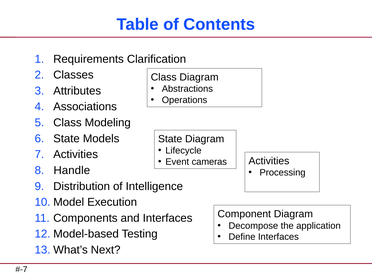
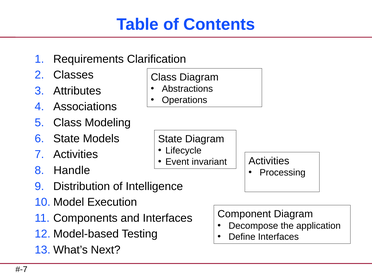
cameras: cameras -> invariant
